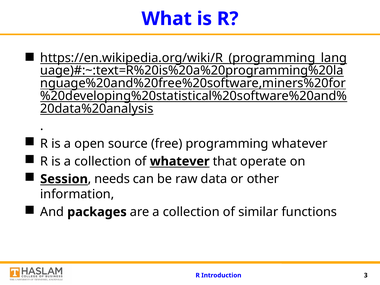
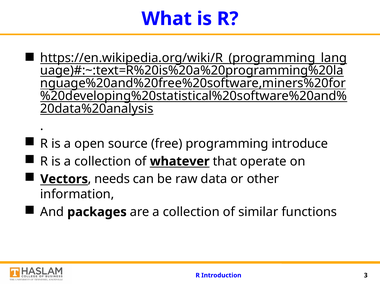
programming whatever: whatever -> introduce
Session: Session -> Vectors
